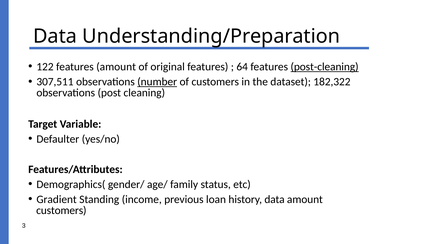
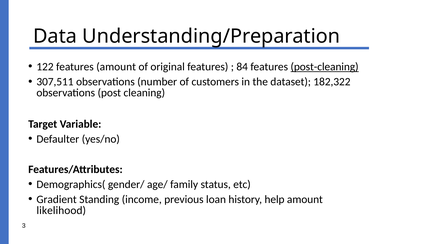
64: 64 -> 84
number underline: present -> none
history data: data -> help
customers at (61, 210): customers -> likelihood
